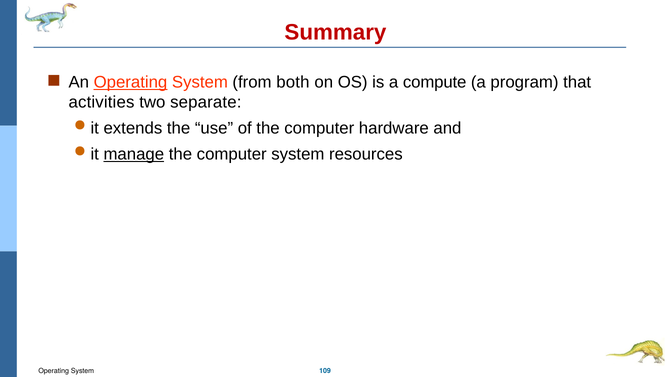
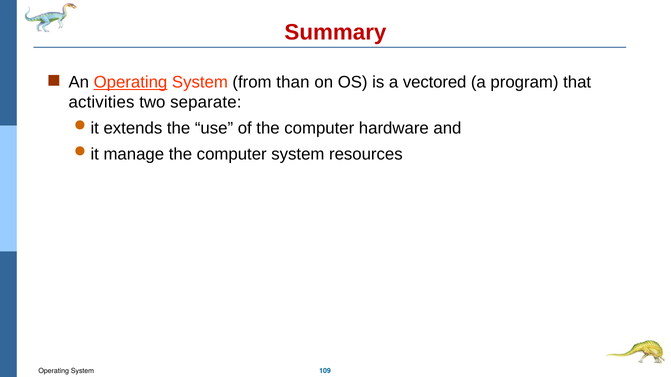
both: both -> than
compute: compute -> vectored
manage underline: present -> none
